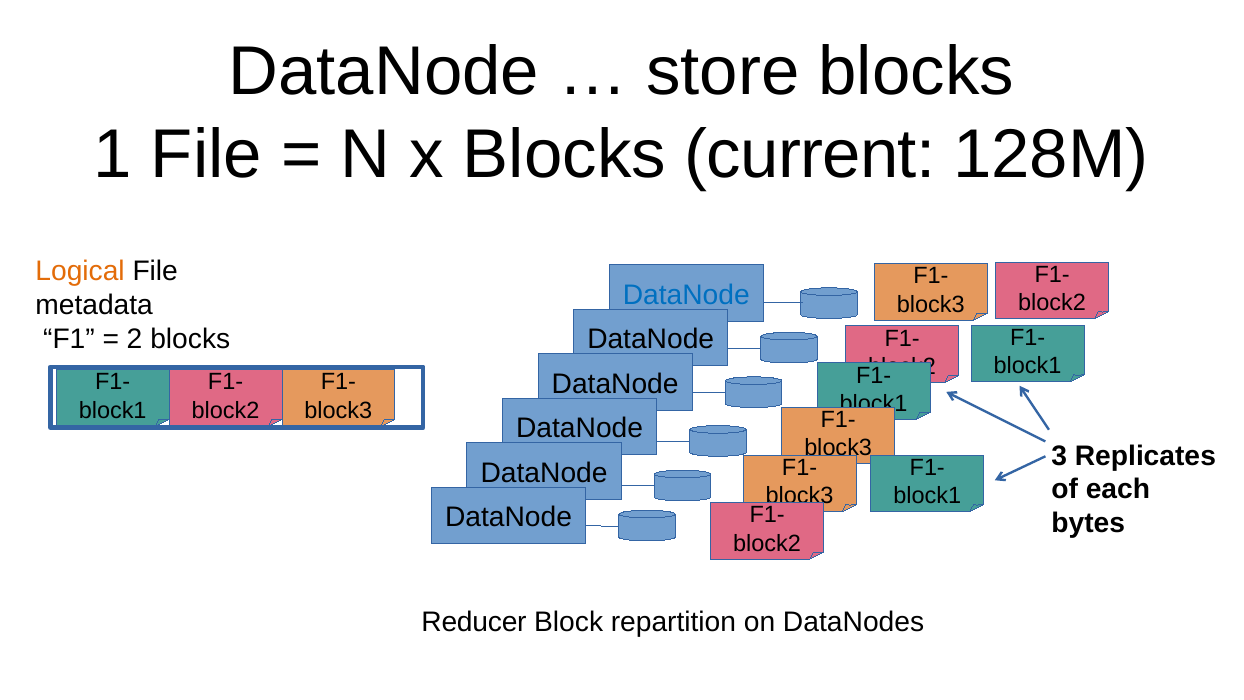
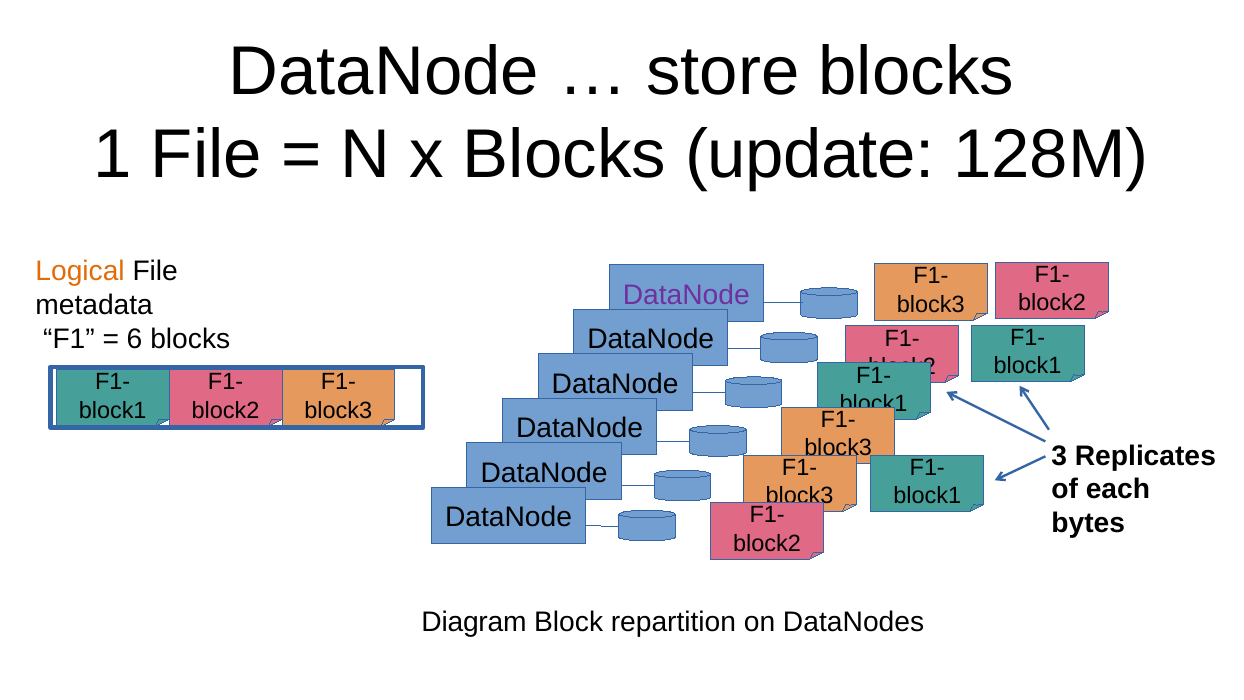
current: current -> update
DataNode at (686, 295) colour: blue -> purple
2: 2 -> 6
Reducer: Reducer -> Diagram
